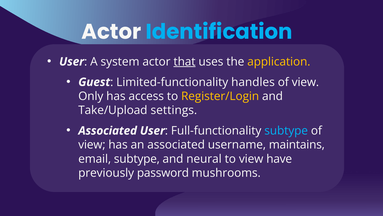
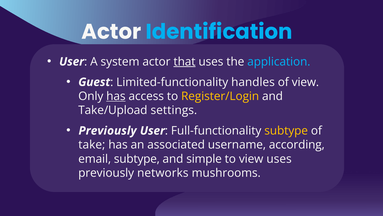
application colour: yellow -> light blue
has at (116, 96) underline: none -> present
Associated at (108, 130): Associated -> Previously
subtype at (286, 130) colour: light blue -> yellow
view at (92, 144): view -> take
maintains: maintains -> according
neural: neural -> simple
view have: have -> uses
password: password -> networks
